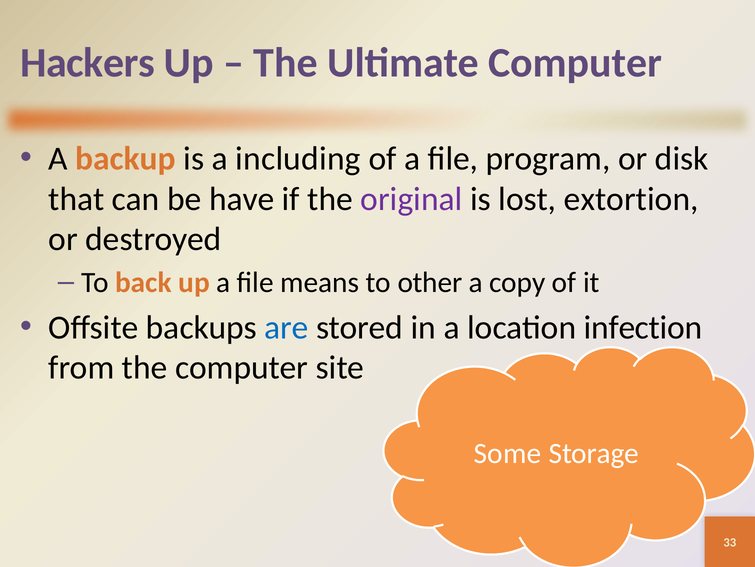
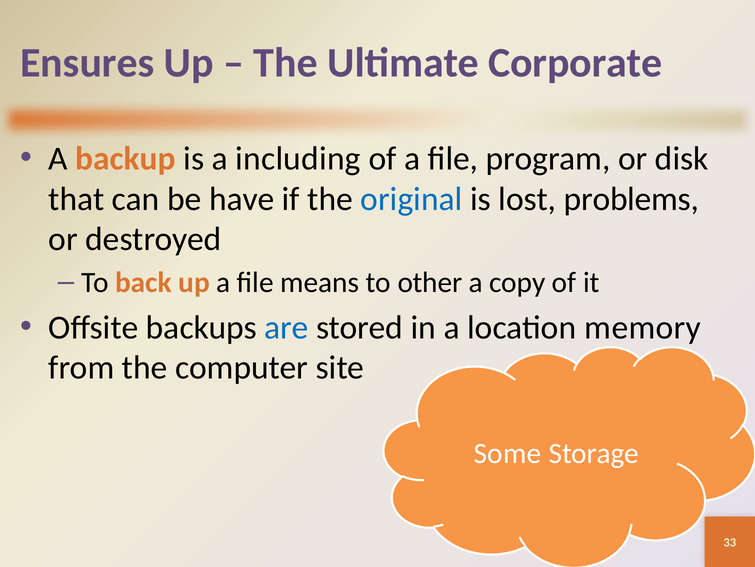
Hackers: Hackers -> Ensures
Ultimate Computer: Computer -> Corporate
original colour: purple -> blue
extortion: extortion -> problems
infection: infection -> memory
